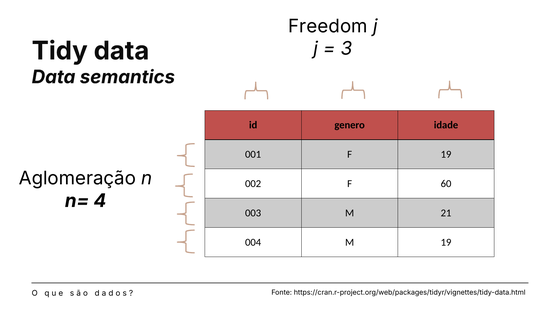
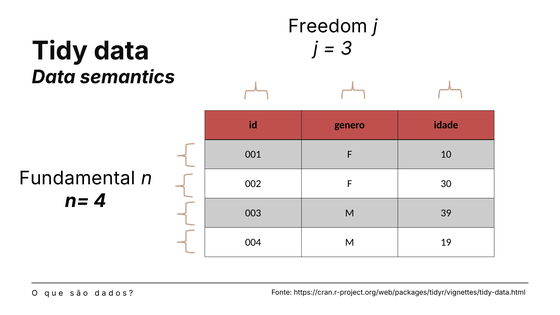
F 19: 19 -> 10
Aglomeração: Aglomeração -> Fundamental
60: 60 -> 30
21: 21 -> 39
